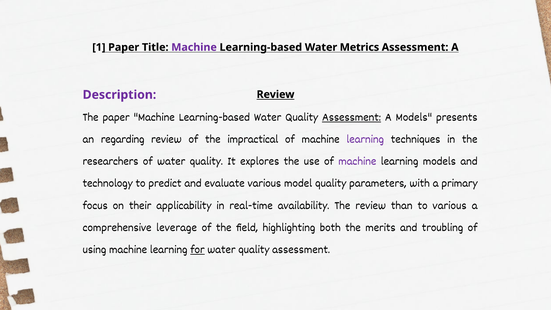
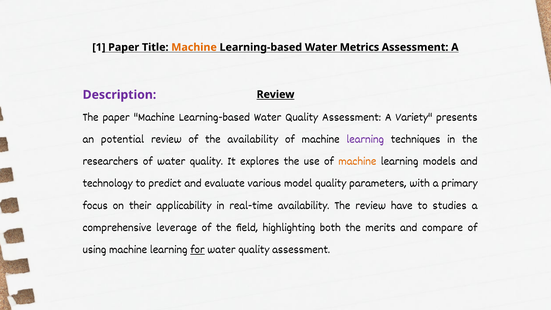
Machine at (194, 47) colour: purple -> orange
Assessment at (352, 117) underline: present -> none
A Models: Models -> Variety
regarding: regarding -> potential
the impractical: impractical -> availability
machine at (357, 161) colour: purple -> orange
than: than -> have
to various: various -> studies
troubling: troubling -> compare
